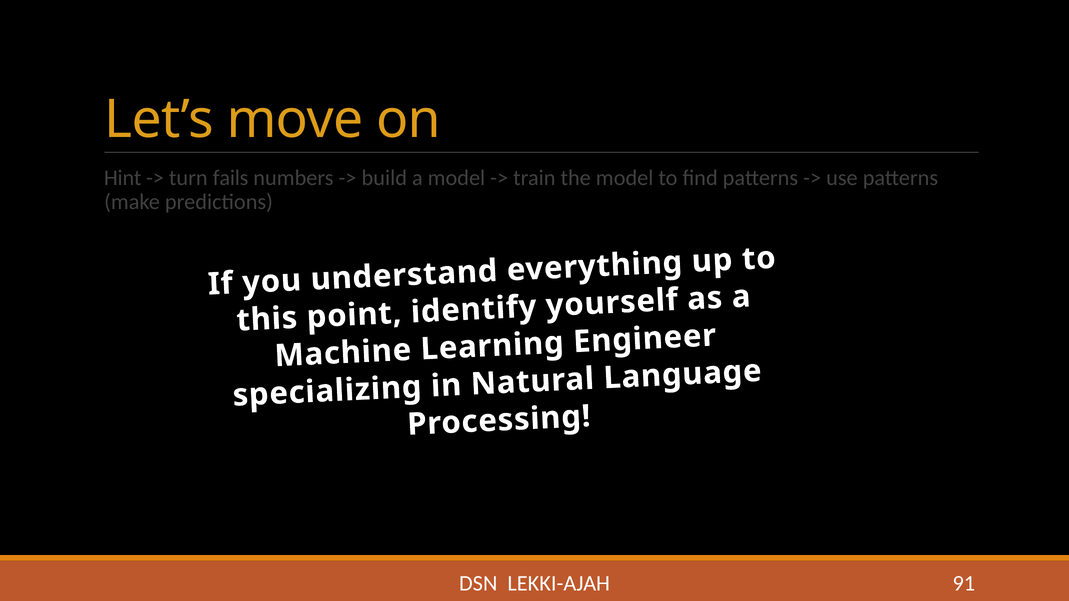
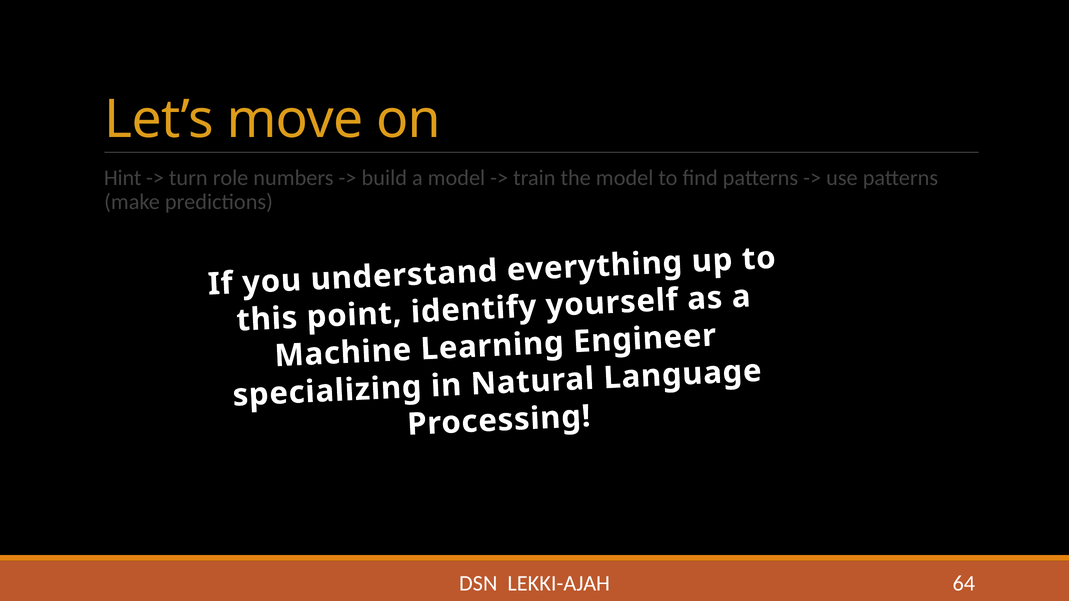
fails: fails -> role
91: 91 -> 64
